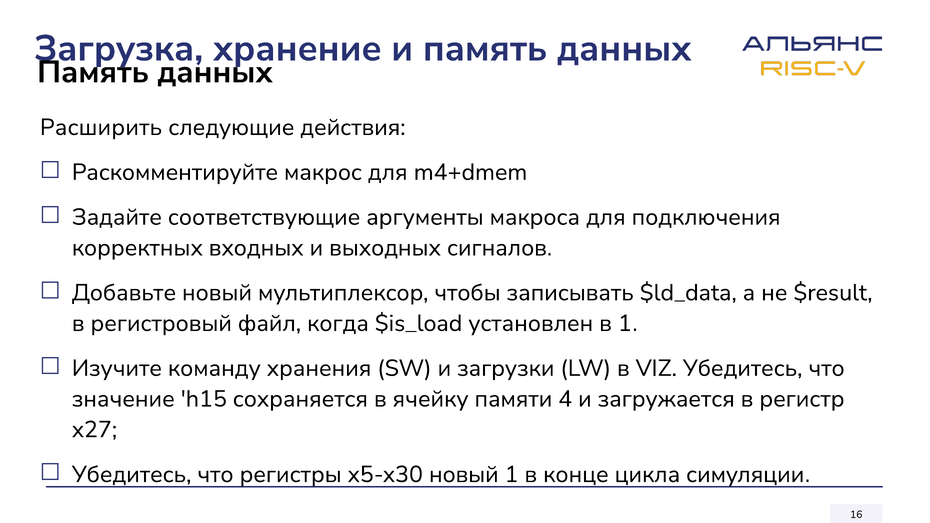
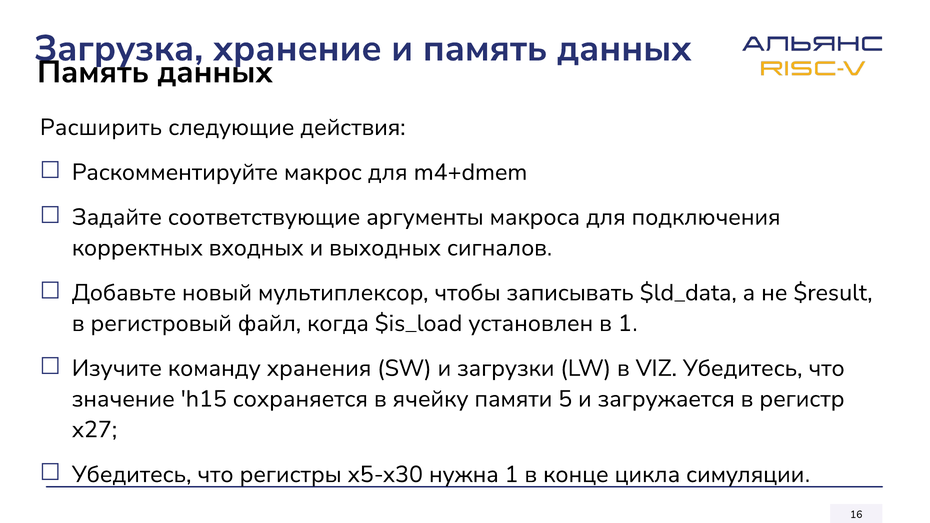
4: 4 -> 5
x5-x30 новый: новый -> нужна
